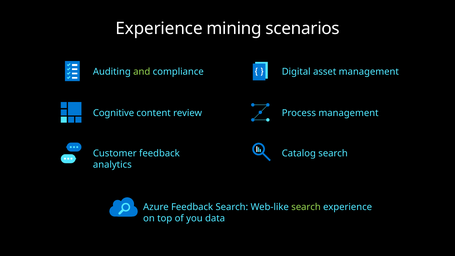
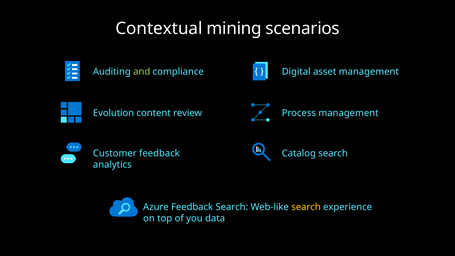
Experience at (159, 28): Experience -> Contextual
Cognitive: Cognitive -> Evolution
search at (306, 207) colour: light green -> yellow
